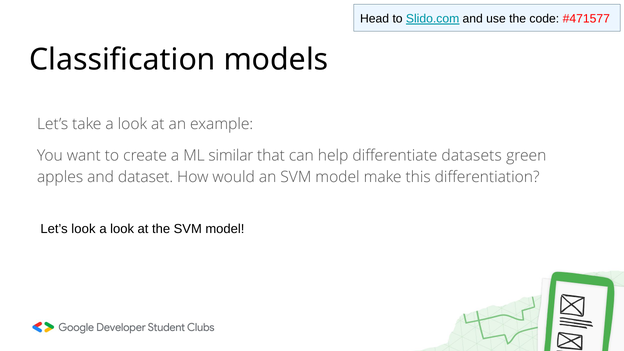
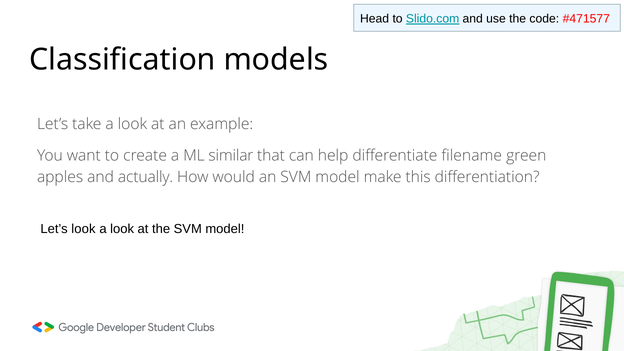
datasets: datasets -> filename
dataset: dataset -> actually
